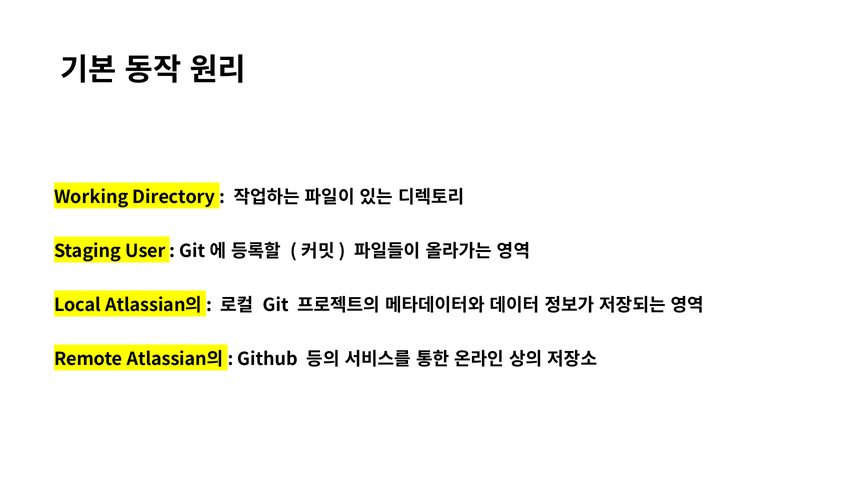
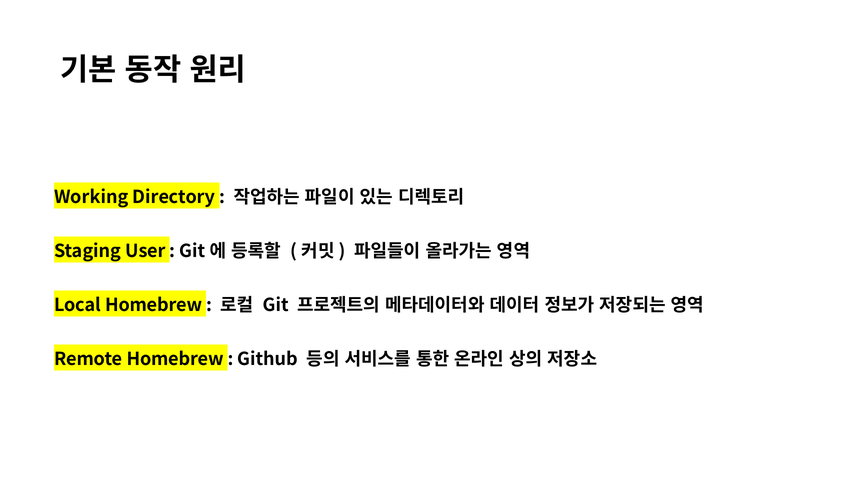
Local Atlassian의: Atlassian의 -> Homebrew
Remote Atlassian의: Atlassian의 -> Homebrew
